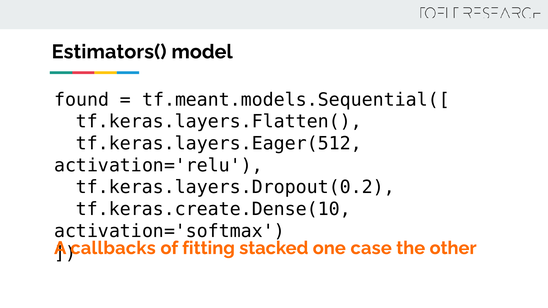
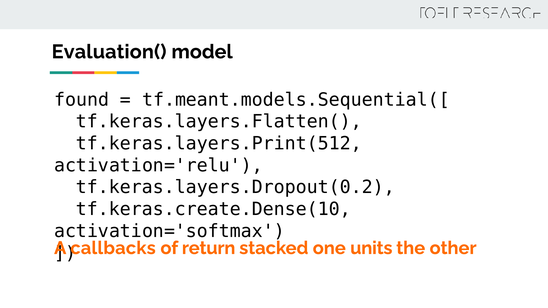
Estimators(: Estimators( -> Evaluation(
tf.keras.layers.Eager(512: tf.keras.layers.Eager(512 -> tf.keras.layers.Print(512
fitting: fitting -> return
case: case -> units
